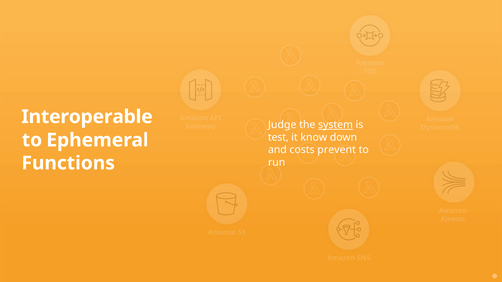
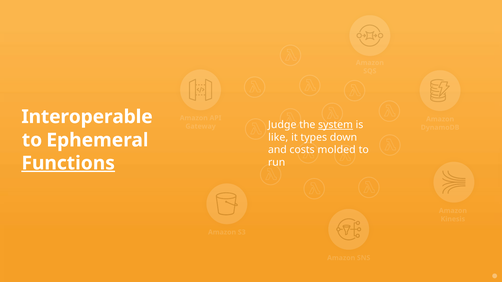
test: test -> like
know: know -> types
prevent: prevent -> molded
Functions underline: none -> present
